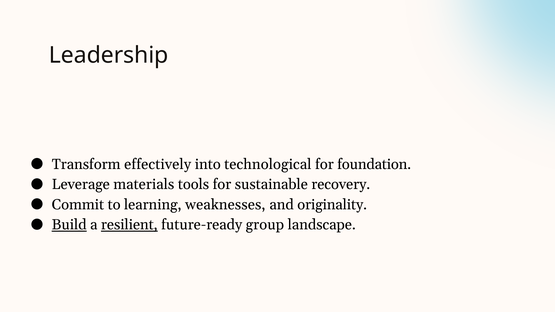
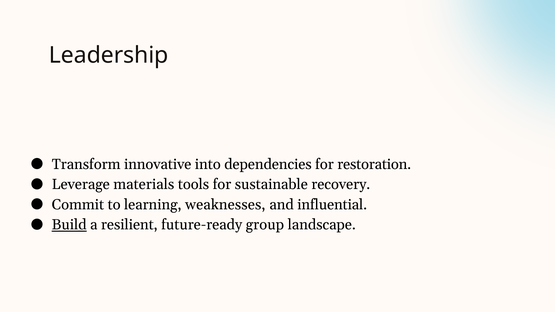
effectively: effectively -> innovative
technological: technological -> dependencies
foundation: foundation -> restoration
originality: originality -> influential
resilient underline: present -> none
